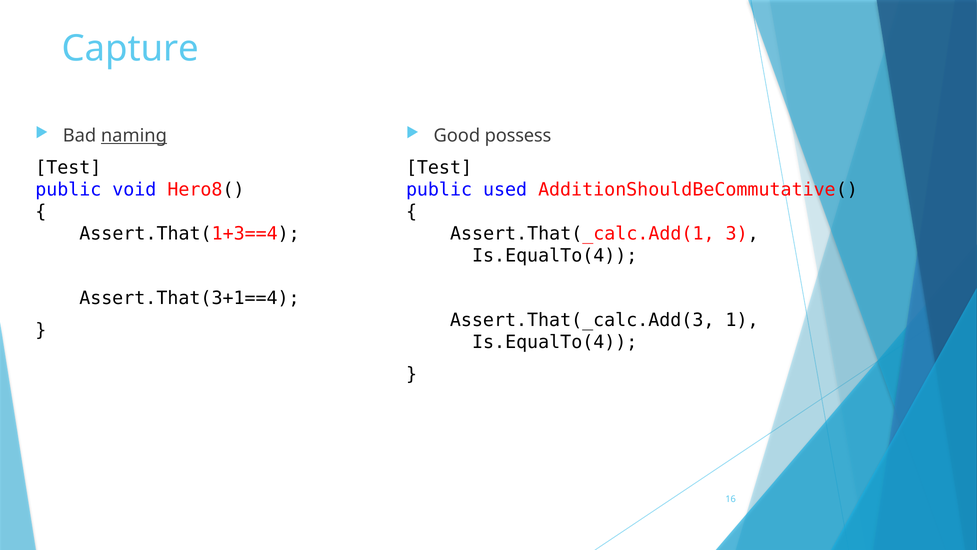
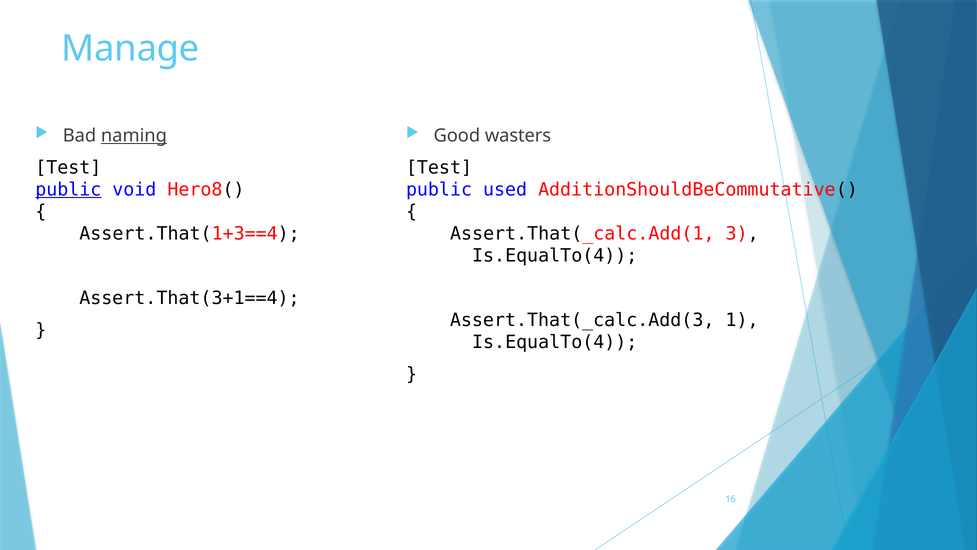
Capture: Capture -> Manage
possess: possess -> wasters
public at (68, 190) underline: none -> present
